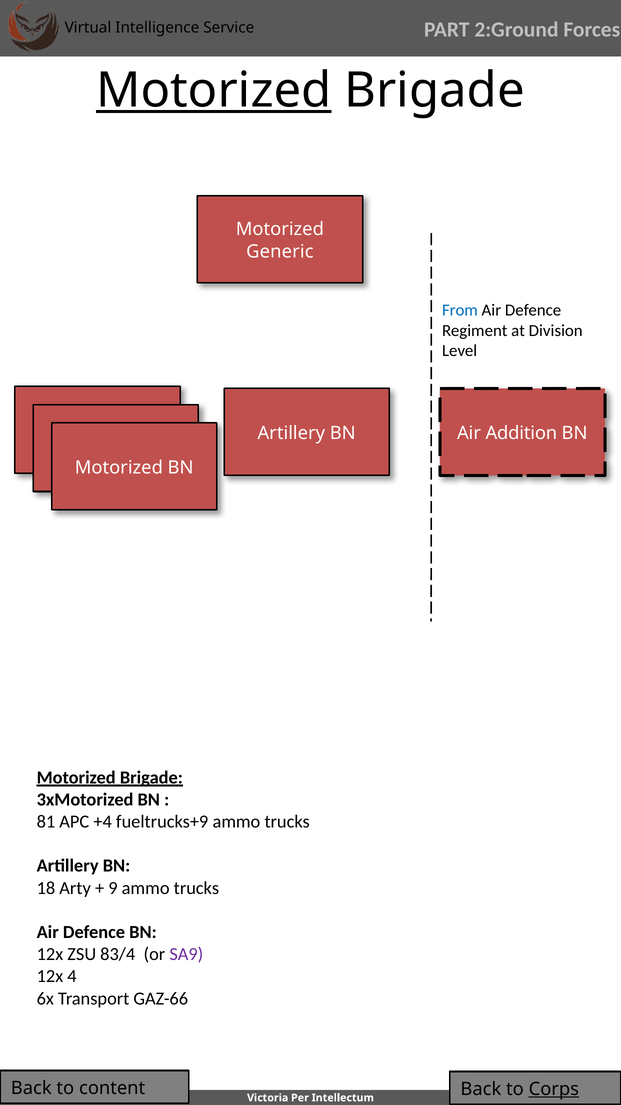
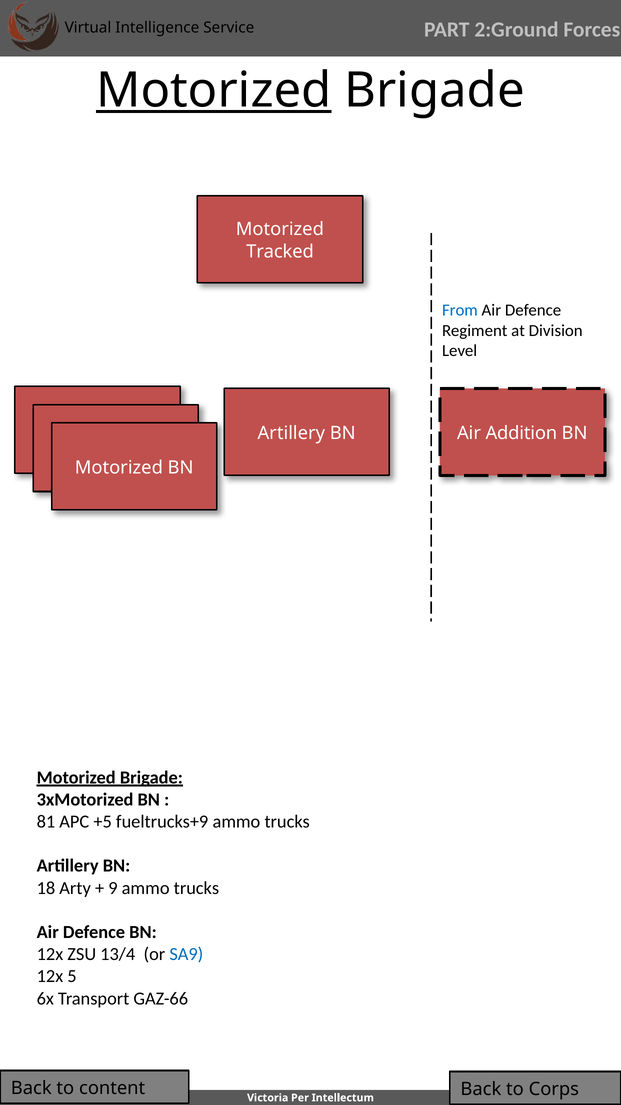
Generic: Generic -> Tracked
+4: +4 -> +5
83/4: 83/4 -> 13/4
SA9 colour: purple -> blue
4: 4 -> 5
Corps underline: present -> none
